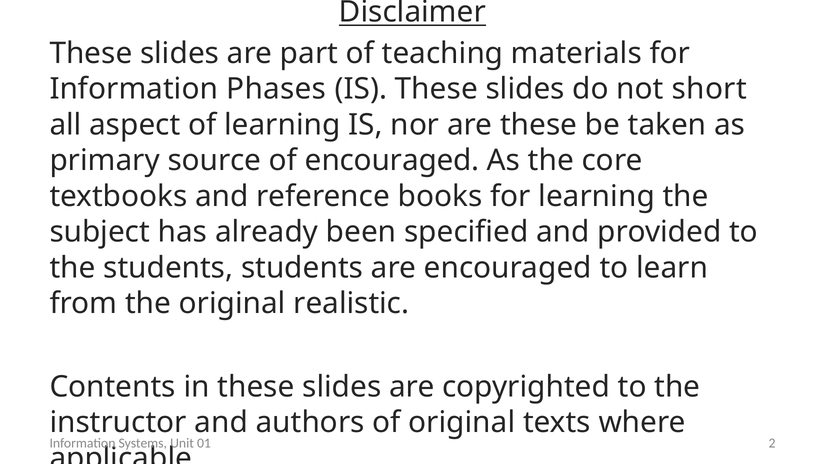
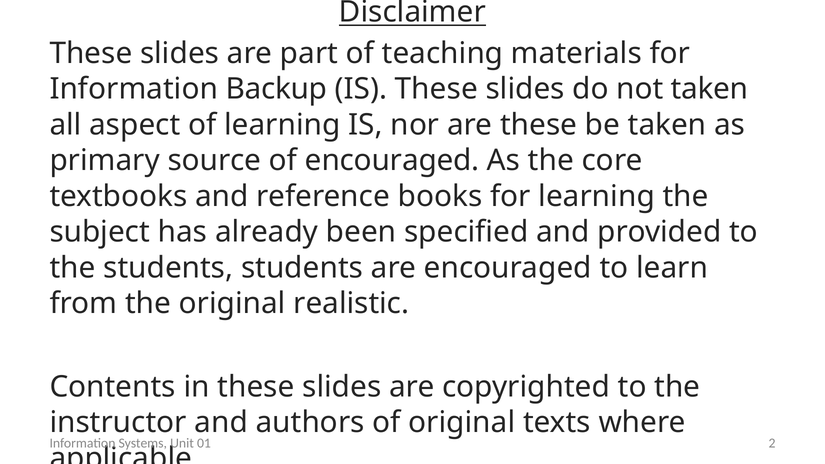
Phases: Phases -> Backup
not short: short -> taken
